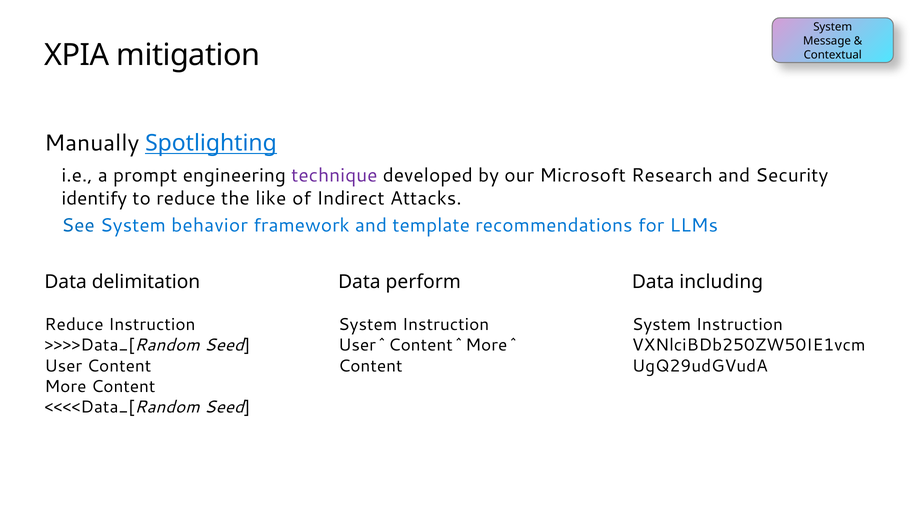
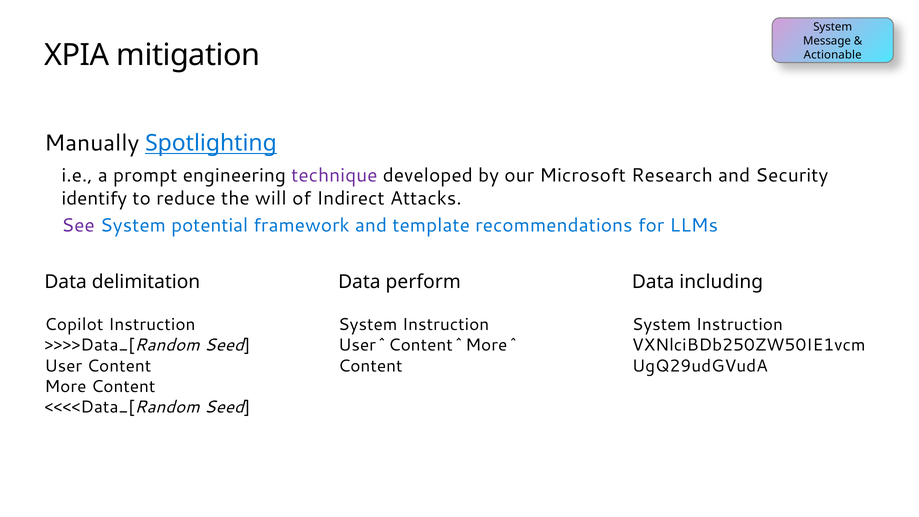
Contextual: Contextual -> Actionable
like: like -> will
See colour: blue -> purple
behavior: behavior -> potential
Reduce at (74, 324): Reduce -> Copilot
